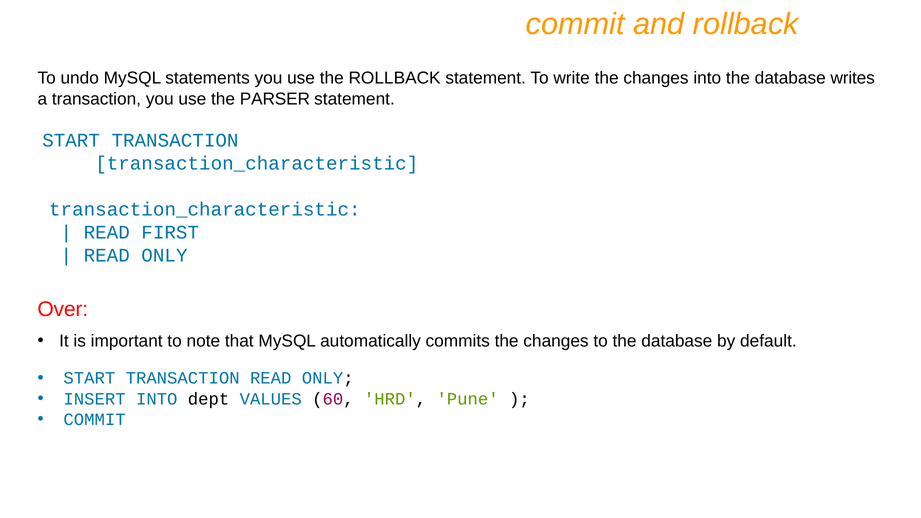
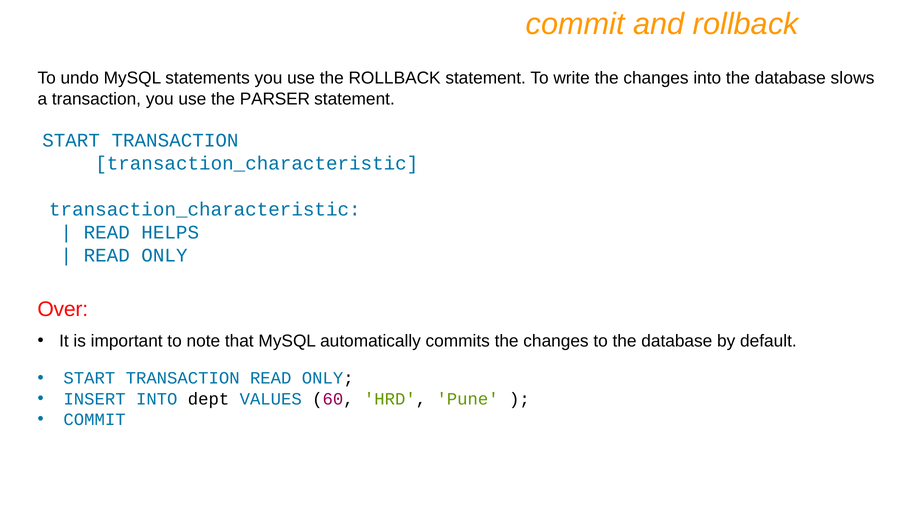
writes: writes -> slows
FIRST: FIRST -> HELPS
